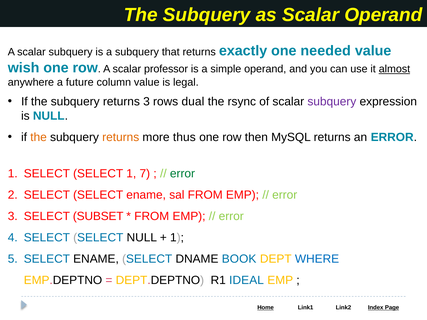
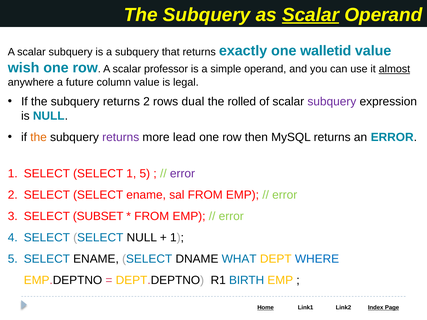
Scalar at (311, 15) underline: none -> present
needed: needed -> walletid
returns 3: 3 -> 2
rsync: rsync -> rolled
returns at (121, 137) colour: orange -> purple
thus: thus -> lead
SELECT 1 7: 7 -> 5
error at (182, 174) colour: green -> purple
BOOK: BOOK -> WHAT
IDEAL: IDEAL -> BIRTH
